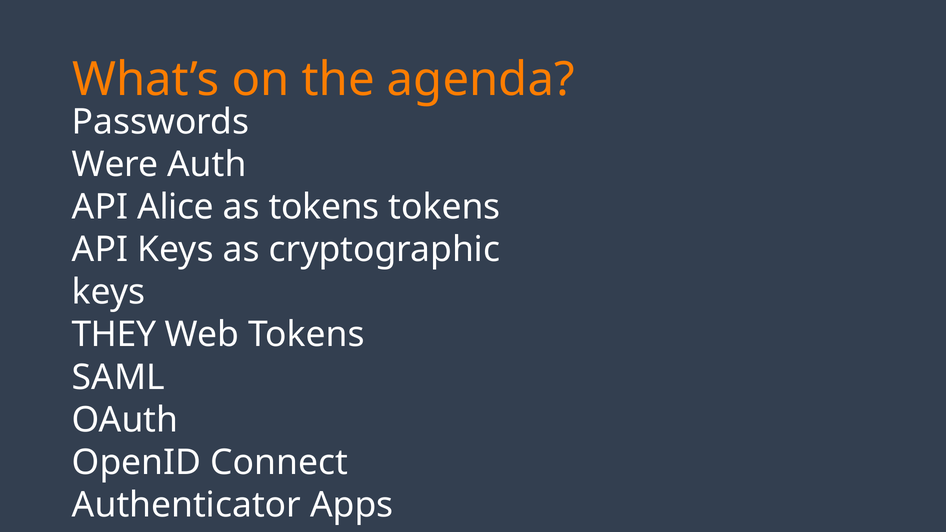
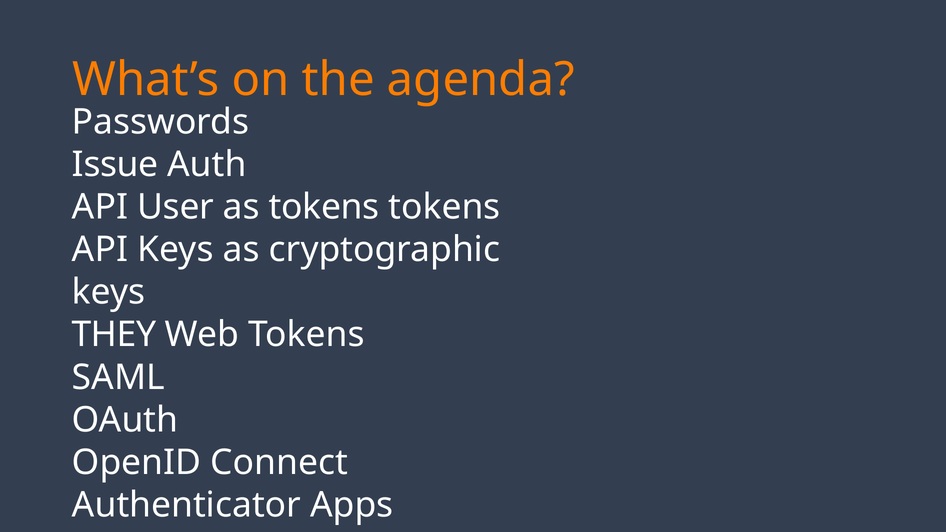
Were: Were -> Issue
Alice: Alice -> User
